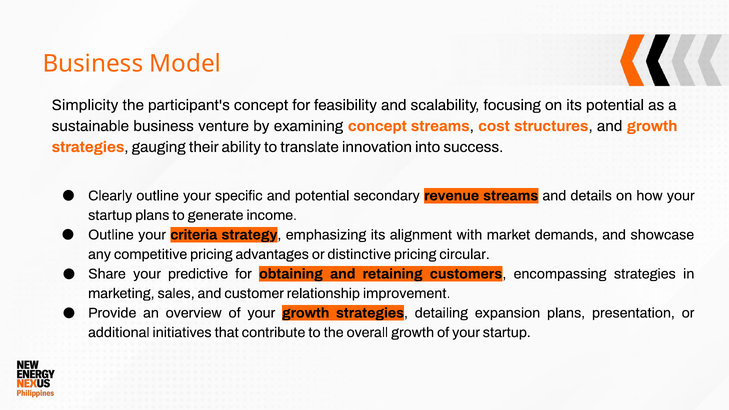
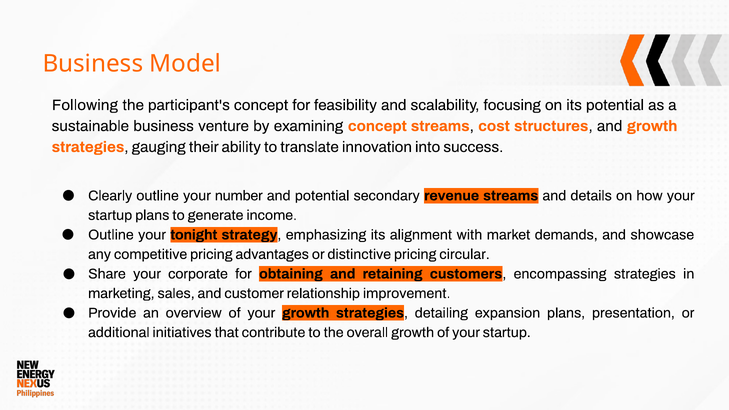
Simplicity: Simplicity -> Following
specific: specific -> number
criteria: criteria -> tonight
predictive: predictive -> corporate
